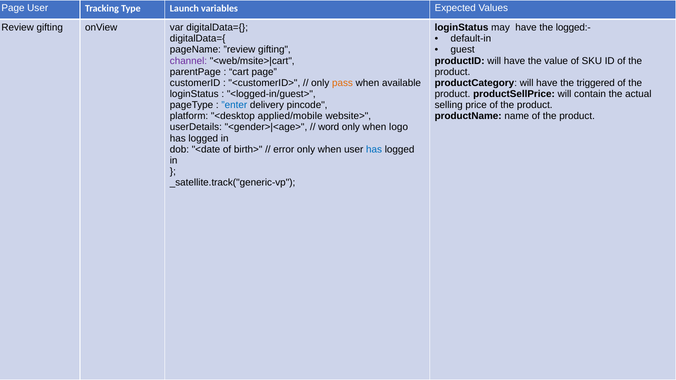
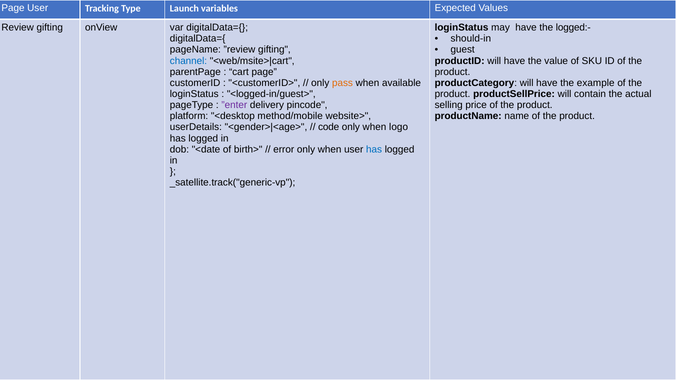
default-in: default-in -> should-in
channel colour: purple -> blue
triggered: triggered -> example
”enter colour: blue -> purple
applied/mobile: applied/mobile -> method/mobile
word: word -> code
